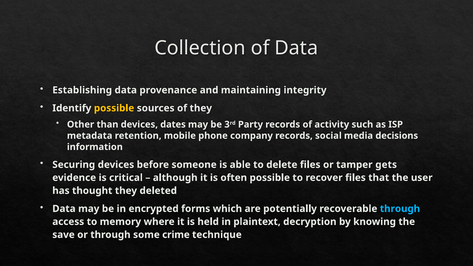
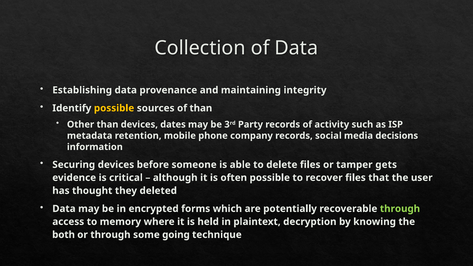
of they: they -> than
through at (400, 209) colour: light blue -> light green
save: save -> both
crime: crime -> going
